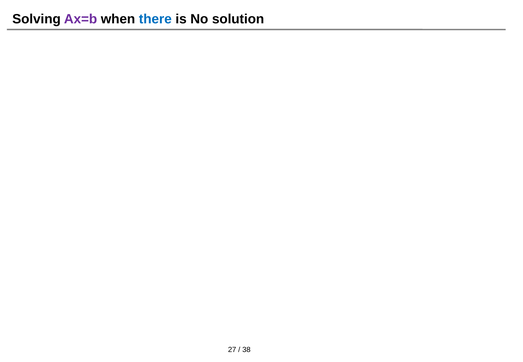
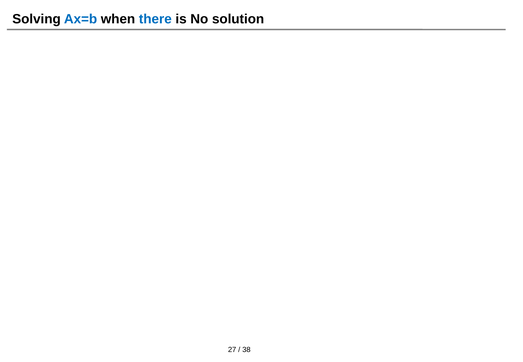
Ax=b colour: purple -> blue
